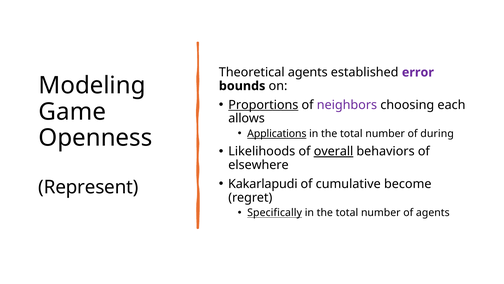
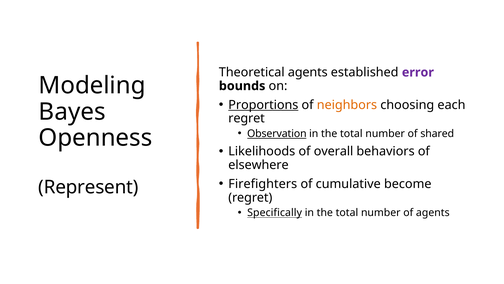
neighbors colour: purple -> orange
Game: Game -> Bayes
allows at (247, 118): allows -> regret
Applications: Applications -> Observation
during: during -> shared
overall underline: present -> none
Kakarlapudi: Kakarlapudi -> Firefighters
